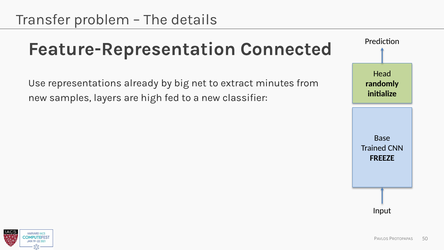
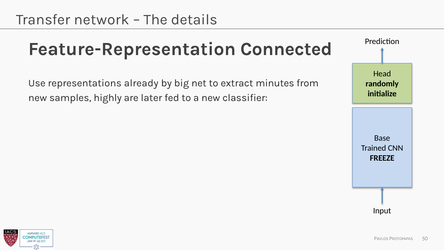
problem: problem -> network
layers: layers -> highly
high: high -> later
